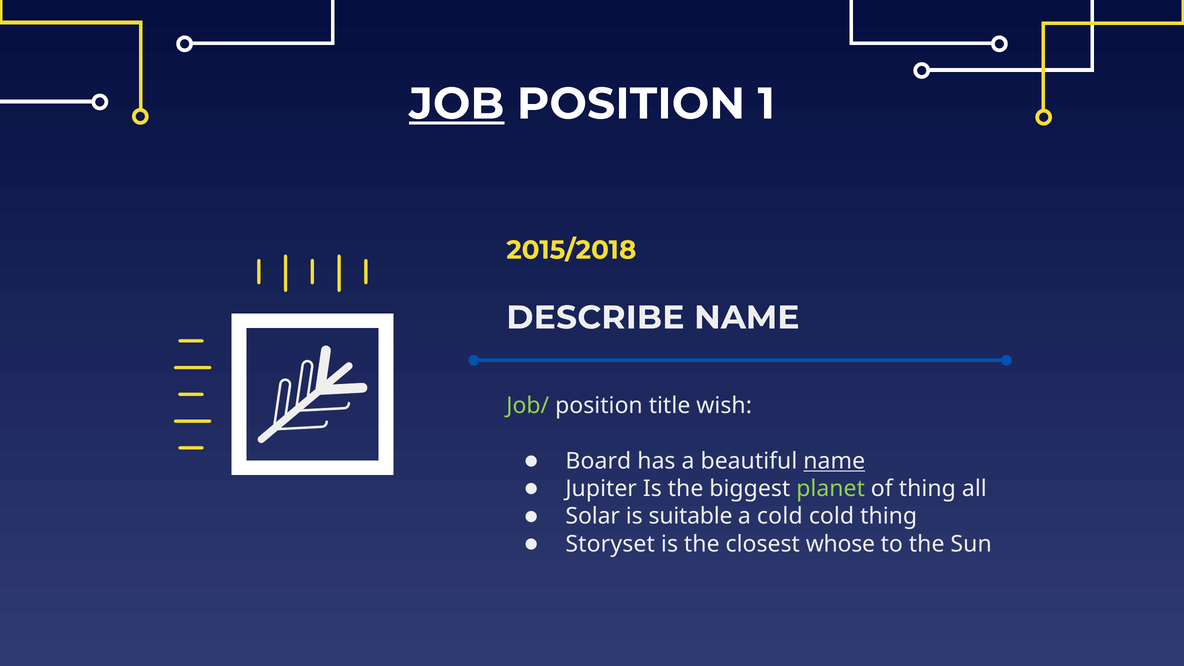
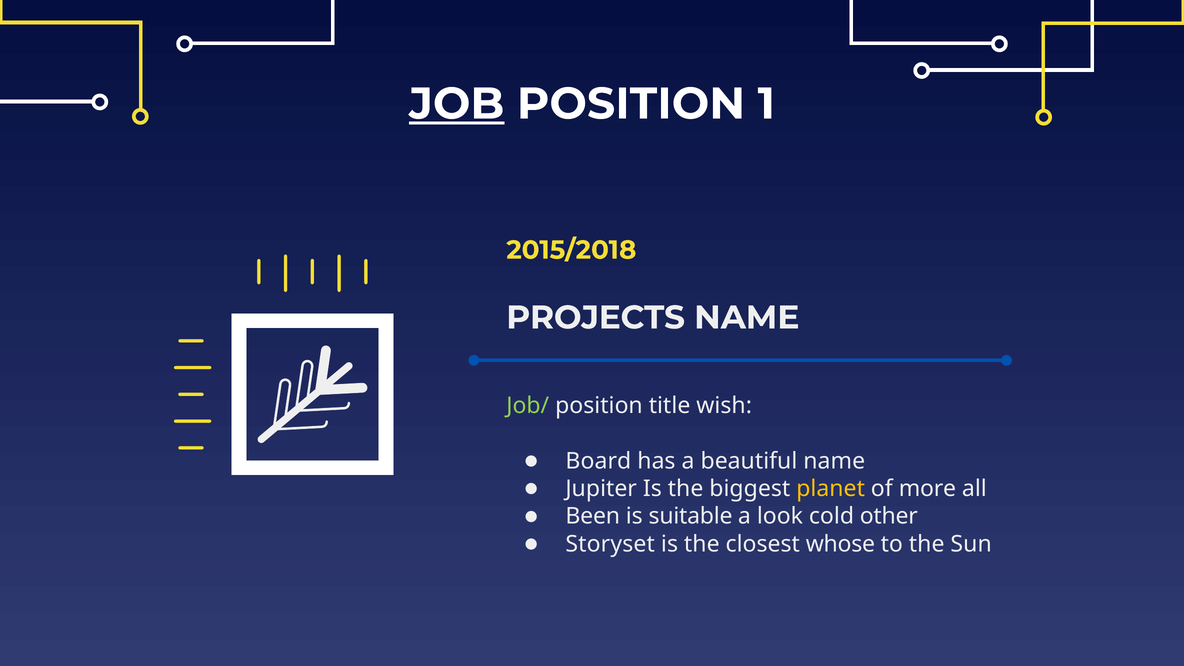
DESCRIBE: DESCRIBE -> PROJECTS
name at (834, 461) underline: present -> none
planet colour: light green -> yellow
of thing: thing -> more
Solar: Solar -> Been
a cold: cold -> look
cold thing: thing -> other
